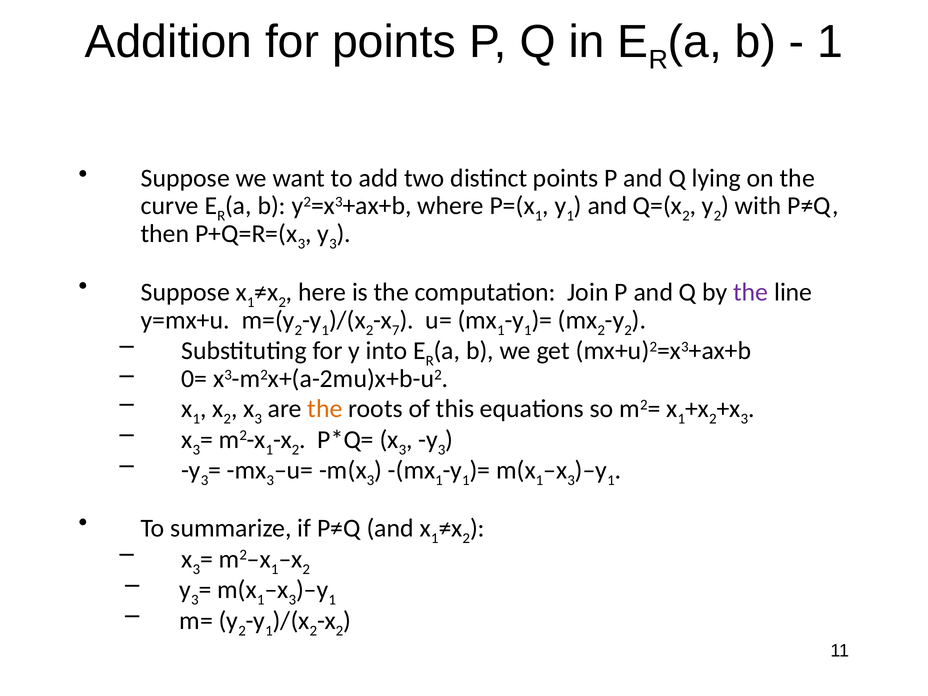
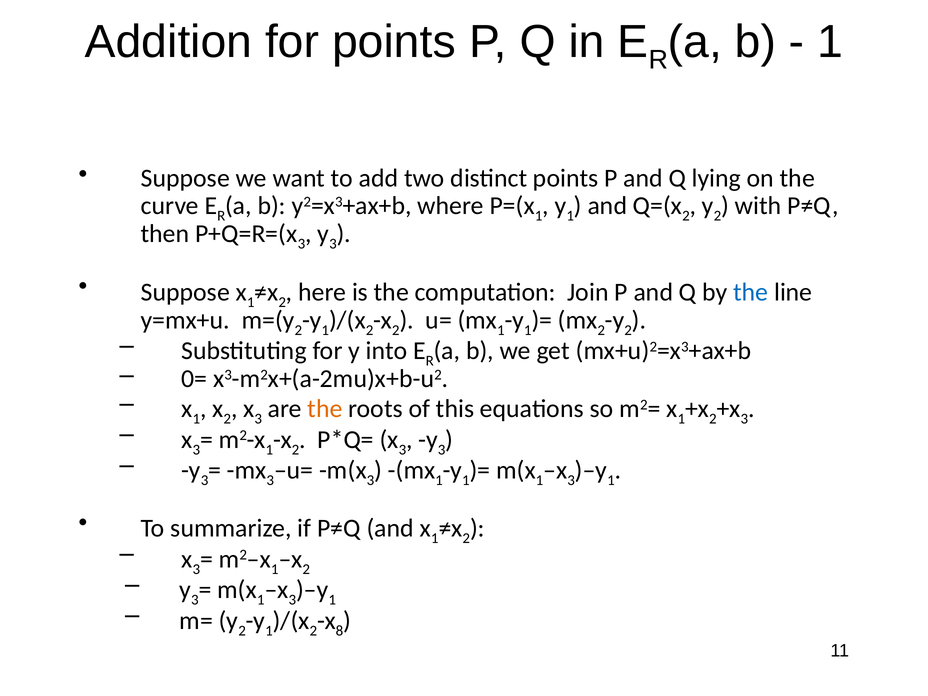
the at (751, 292) colour: purple -> blue
7 at (396, 330): 7 -> 2
2 at (339, 631): 2 -> 8
